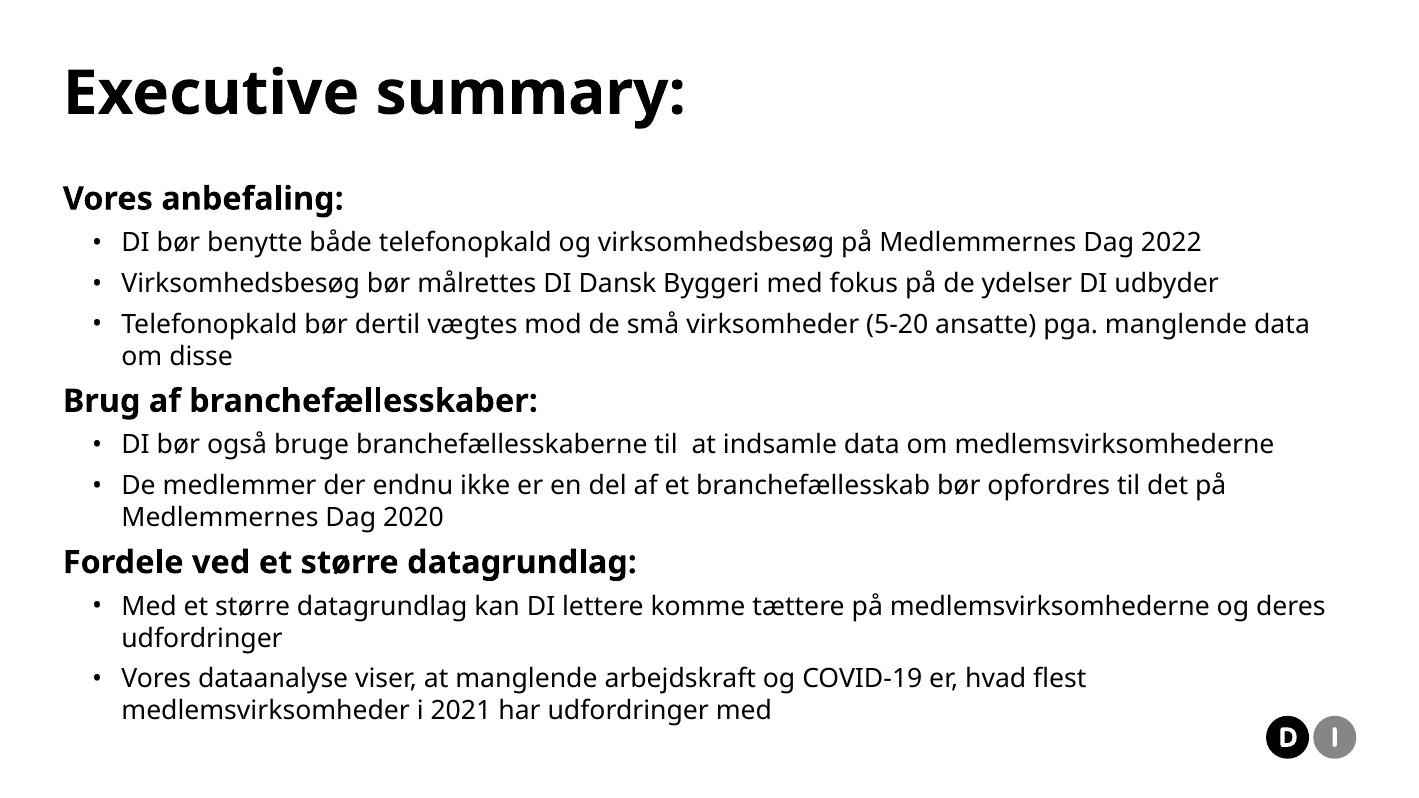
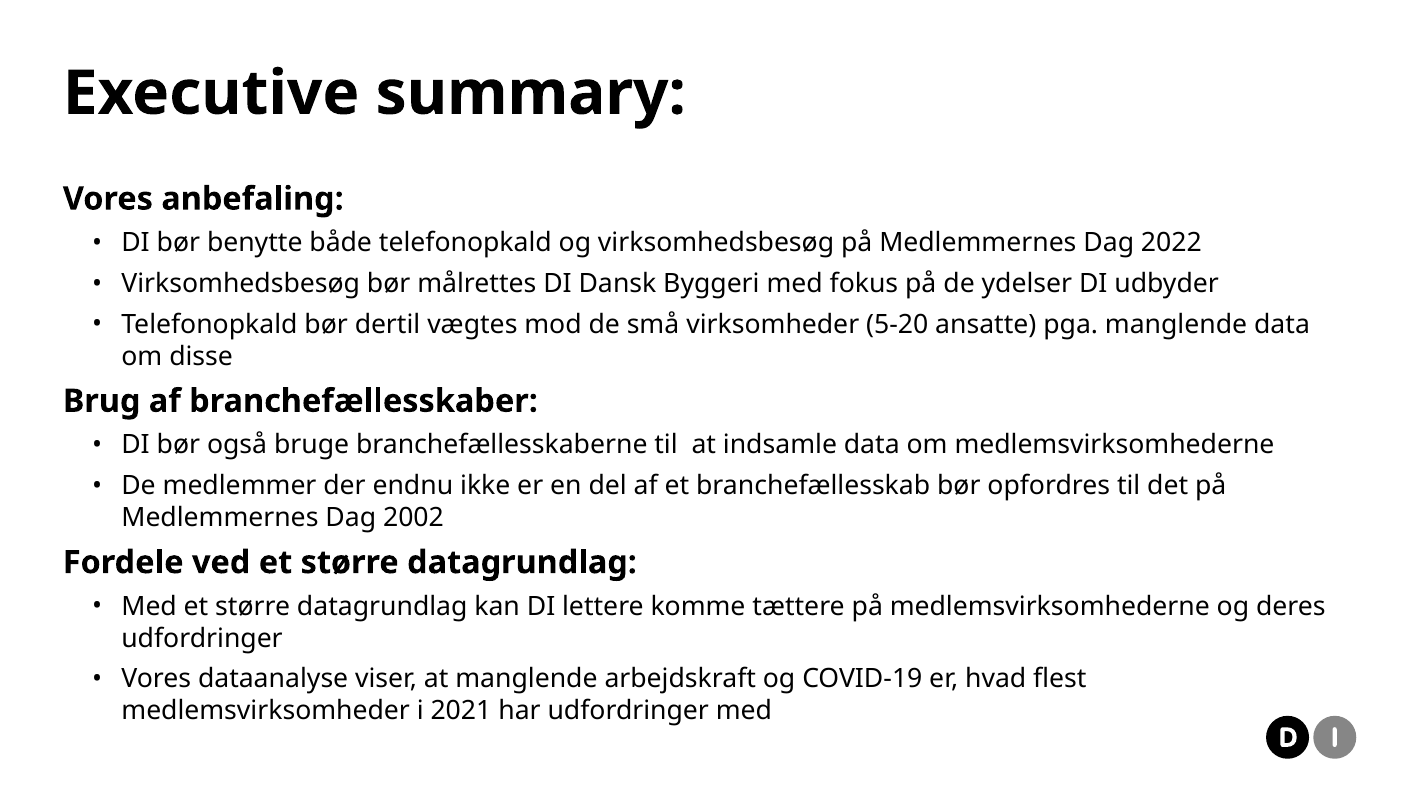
2020: 2020 -> 2002
